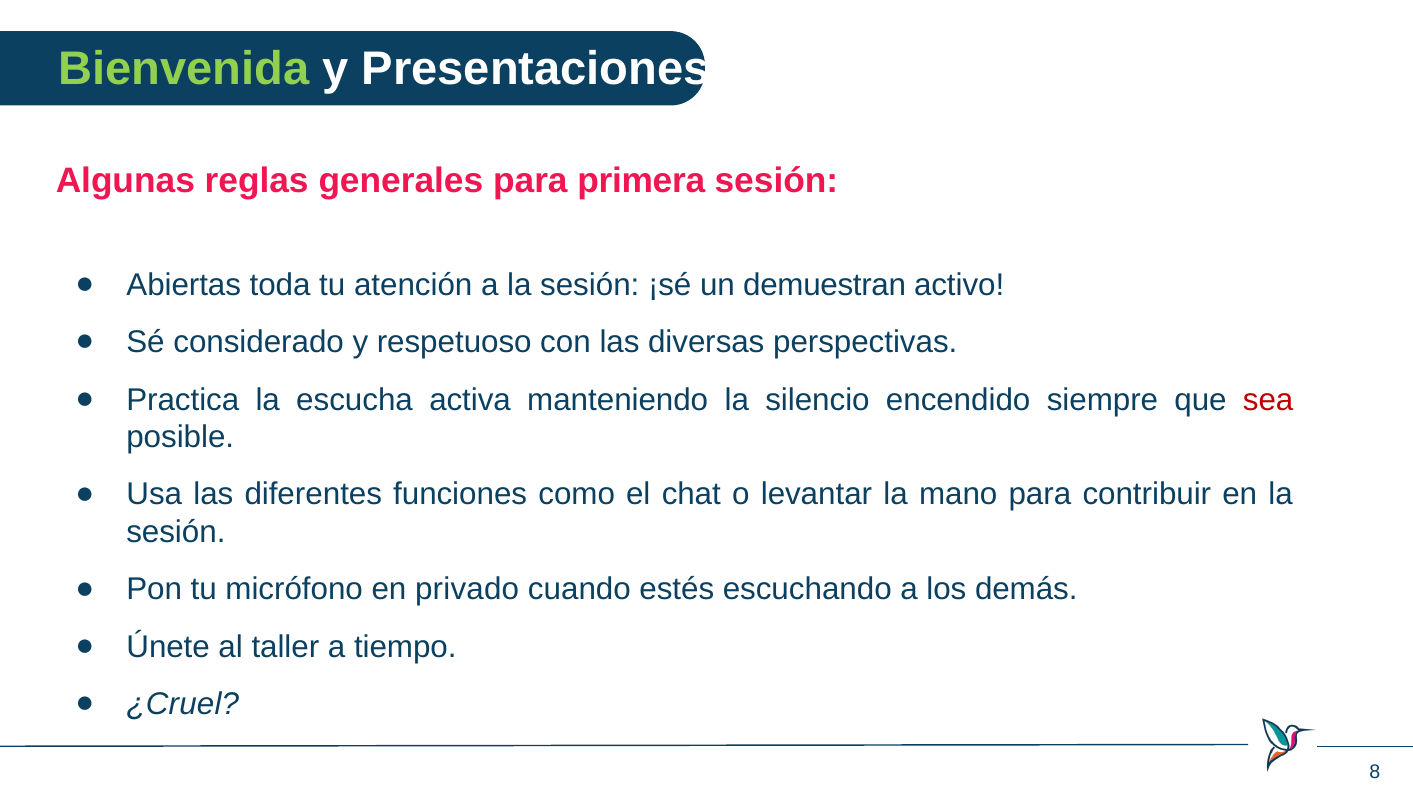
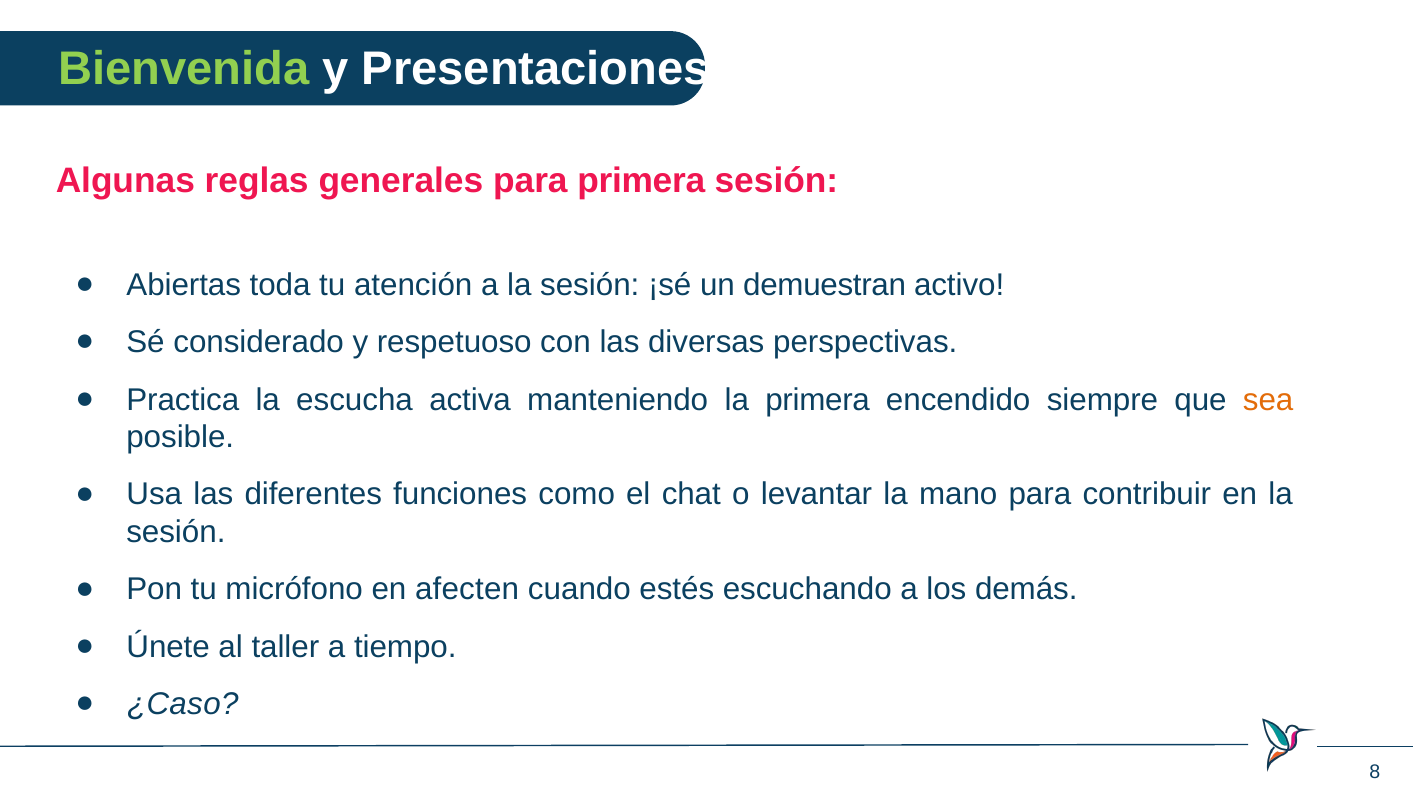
la silencio: silencio -> primera
sea colour: red -> orange
privado: privado -> afecten
¿Cruel: ¿Cruel -> ¿Caso
